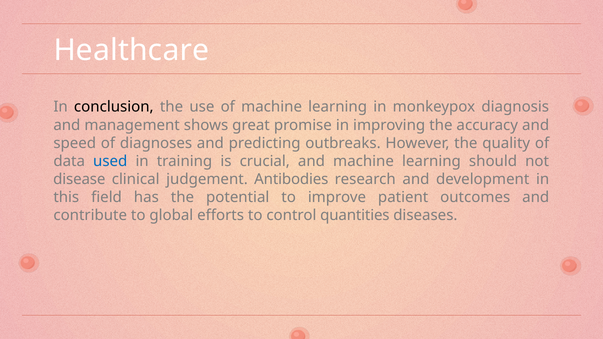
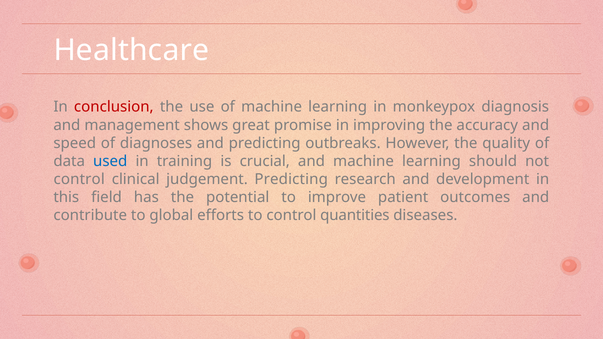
conclusion colour: black -> red
disease at (79, 179): disease -> control
judgement Antibodies: Antibodies -> Predicting
